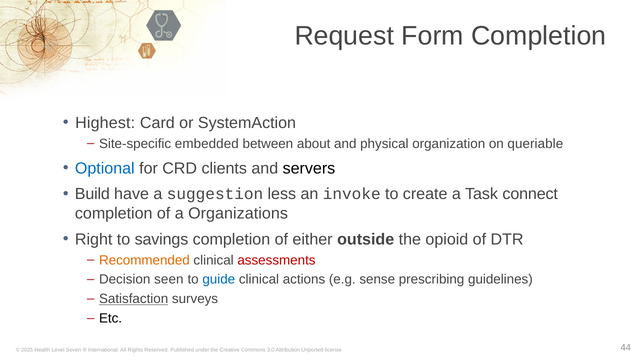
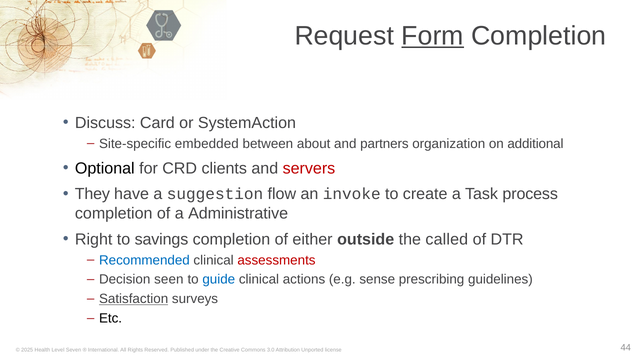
Form underline: none -> present
Highest: Highest -> Discuss
physical: physical -> partners
queriable: queriable -> additional
Optional colour: blue -> black
servers colour: black -> red
Build: Build -> They
less: less -> flow
connect: connect -> process
Organizations: Organizations -> Administrative
opioid: opioid -> called
Recommended colour: orange -> blue
